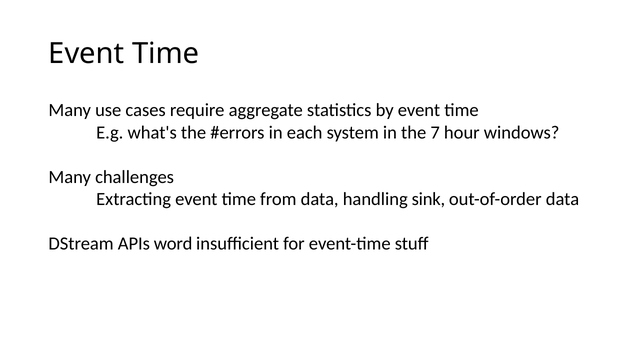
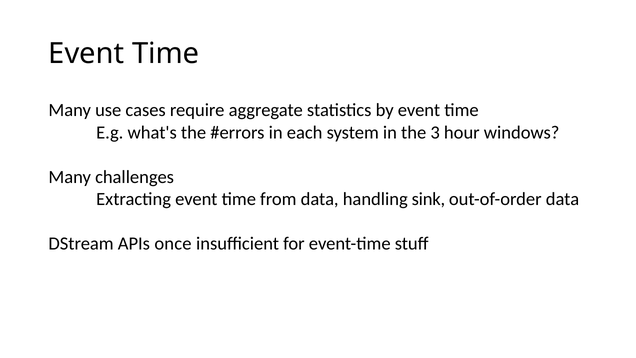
7: 7 -> 3
word: word -> once
